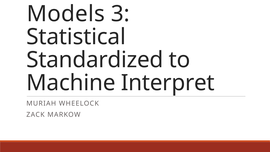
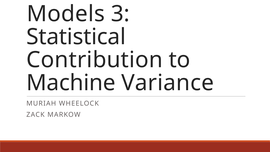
Standardized: Standardized -> Contribution
Interpret: Interpret -> Variance
